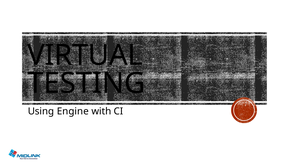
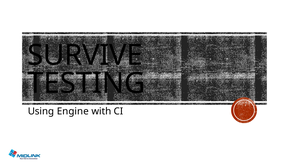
VIRTUAL: VIRTUAL -> SURVIVE
